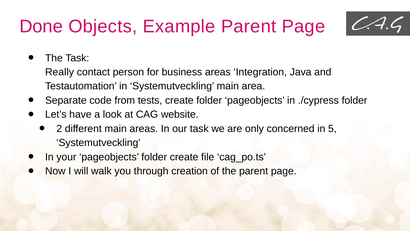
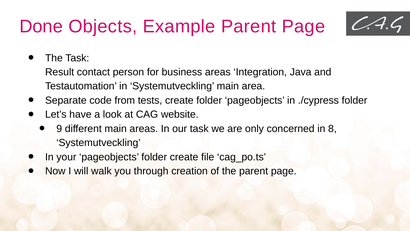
Really: Really -> Result
2: 2 -> 9
5: 5 -> 8
